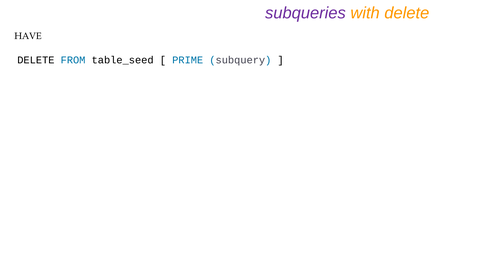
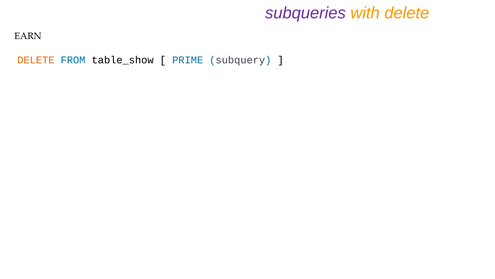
HAVE: HAVE -> EARN
DELETE at (36, 60) colour: black -> orange
table_seed: table_seed -> table_show
